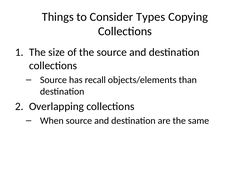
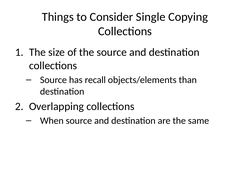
Types: Types -> Single
